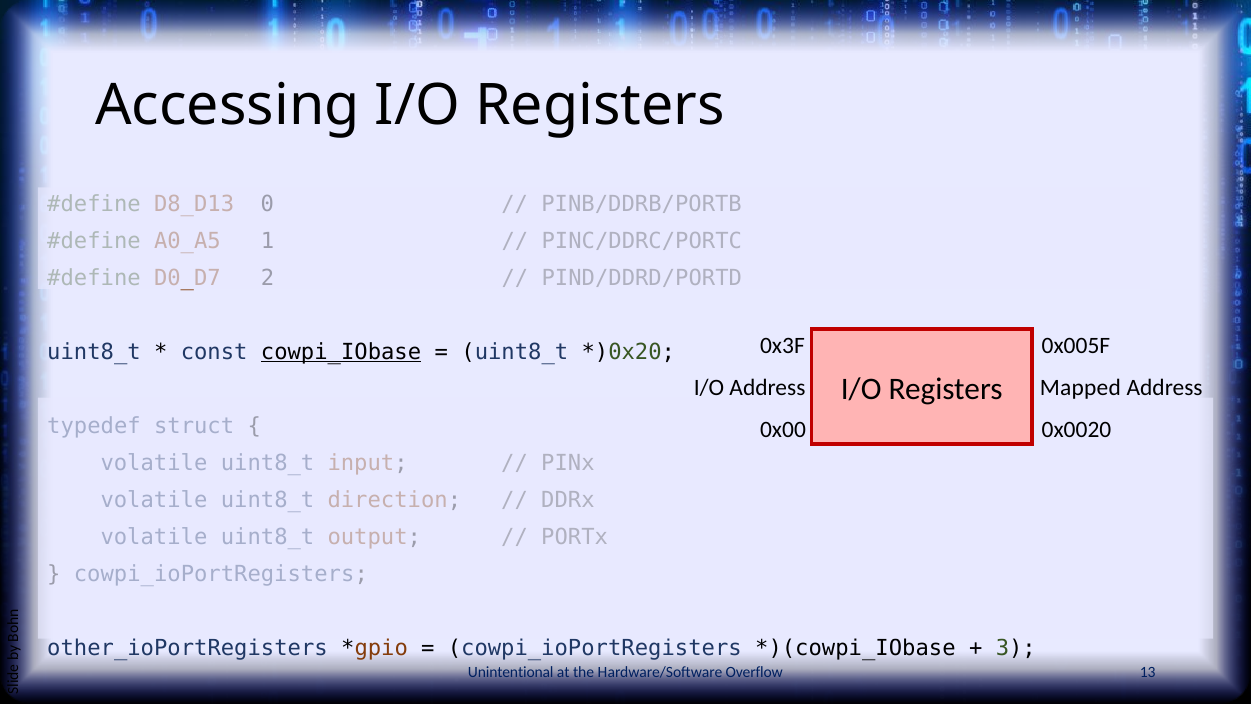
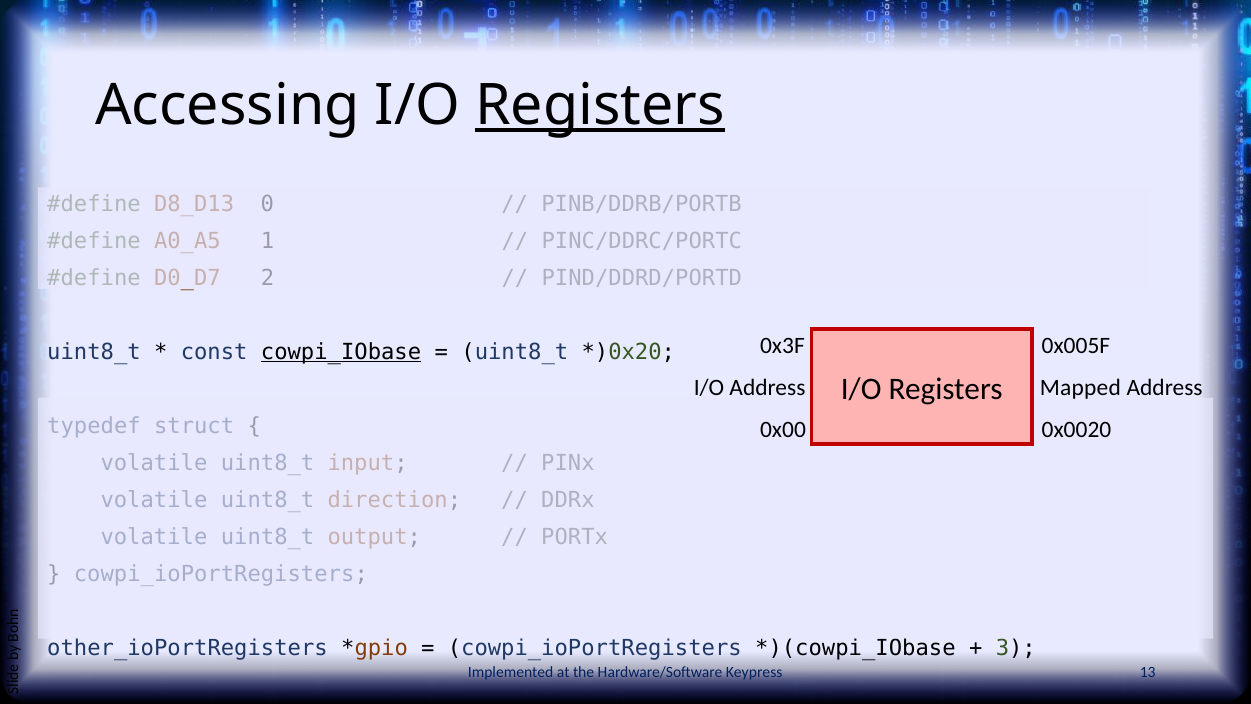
Registers at (600, 105) underline: none -> present
Unintentional: Unintentional -> Implemented
Overflow: Overflow -> Keypress
